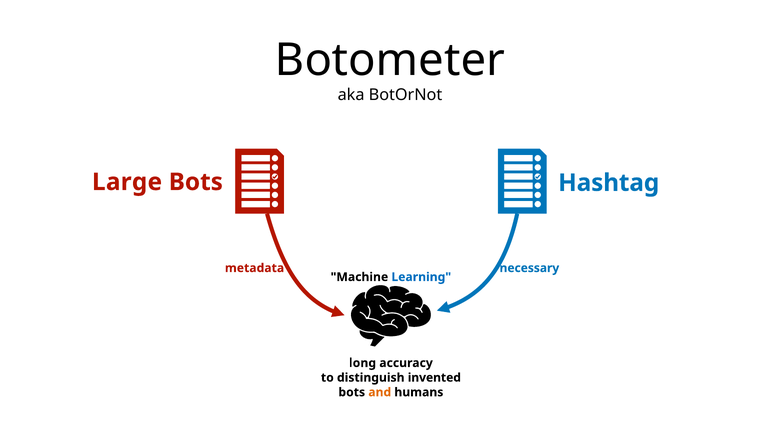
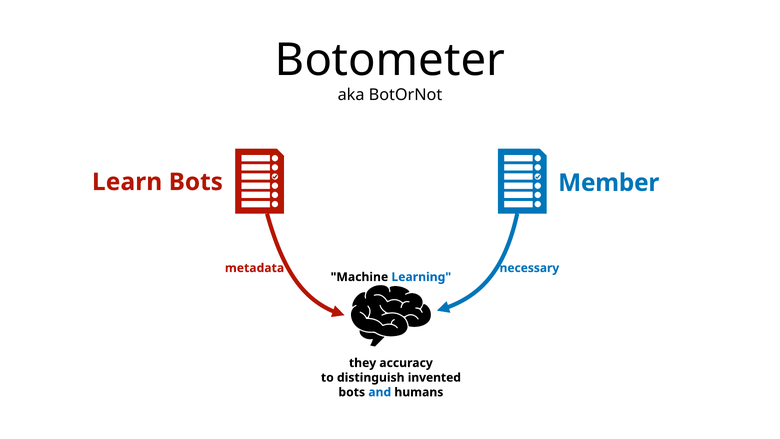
Large: Large -> Learn
Hashtag: Hashtag -> Member
long: long -> they
and colour: orange -> blue
